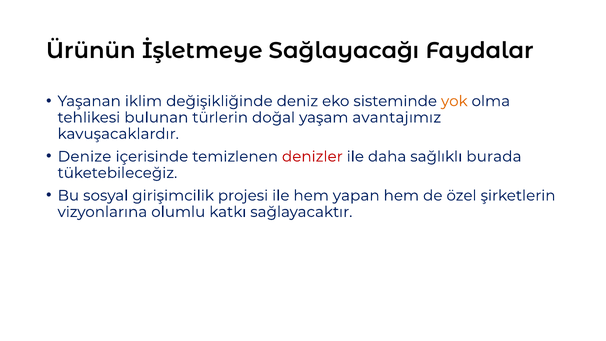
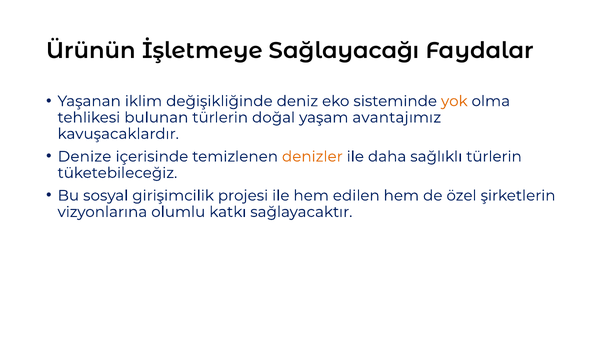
denizler colour: red -> orange
sağlıklı burada: burada -> türlerin
yapan: yapan -> edilen
